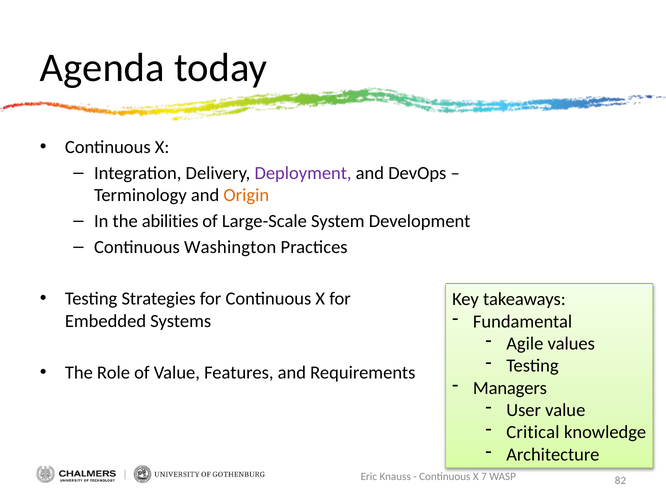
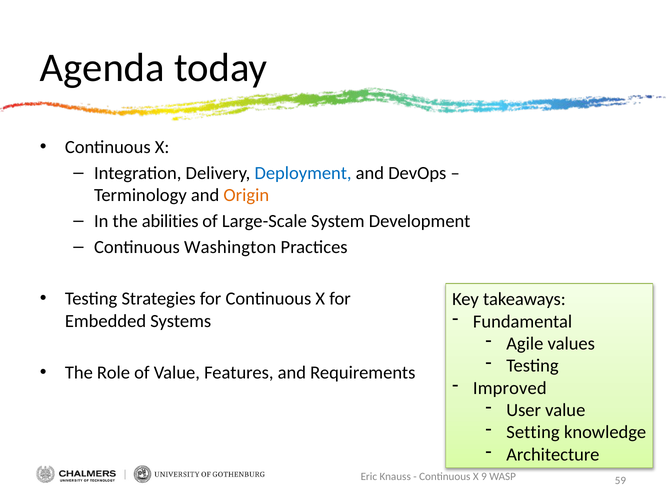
Deployment colour: purple -> blue
Managers: Managers -> Improved
Critical: Critical -> Setting
7: 7 -> 9
82: 82 -> 59
